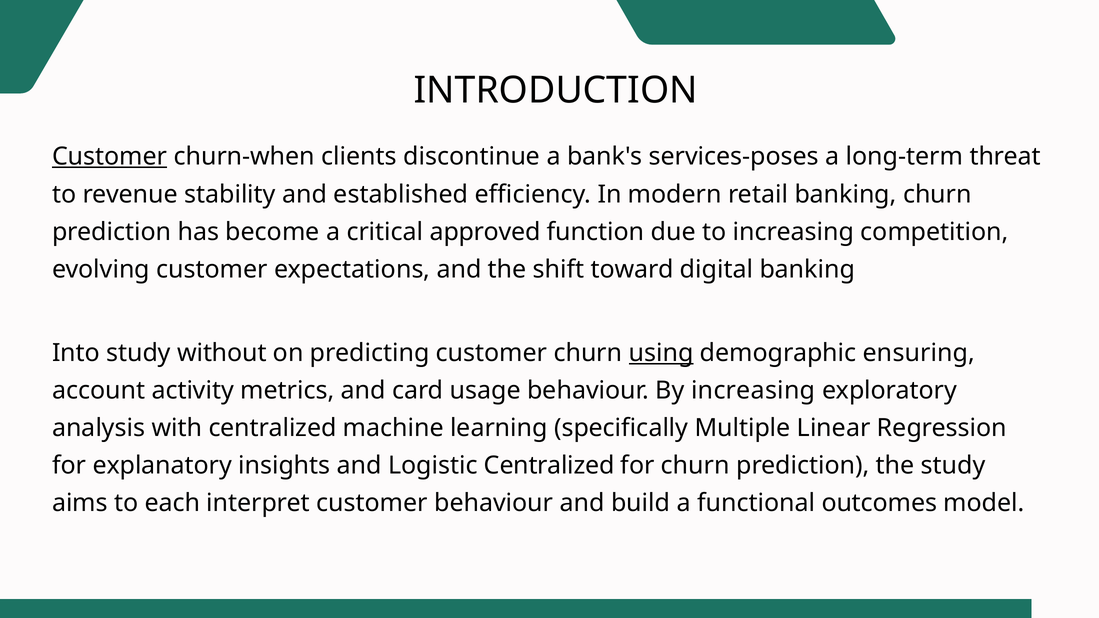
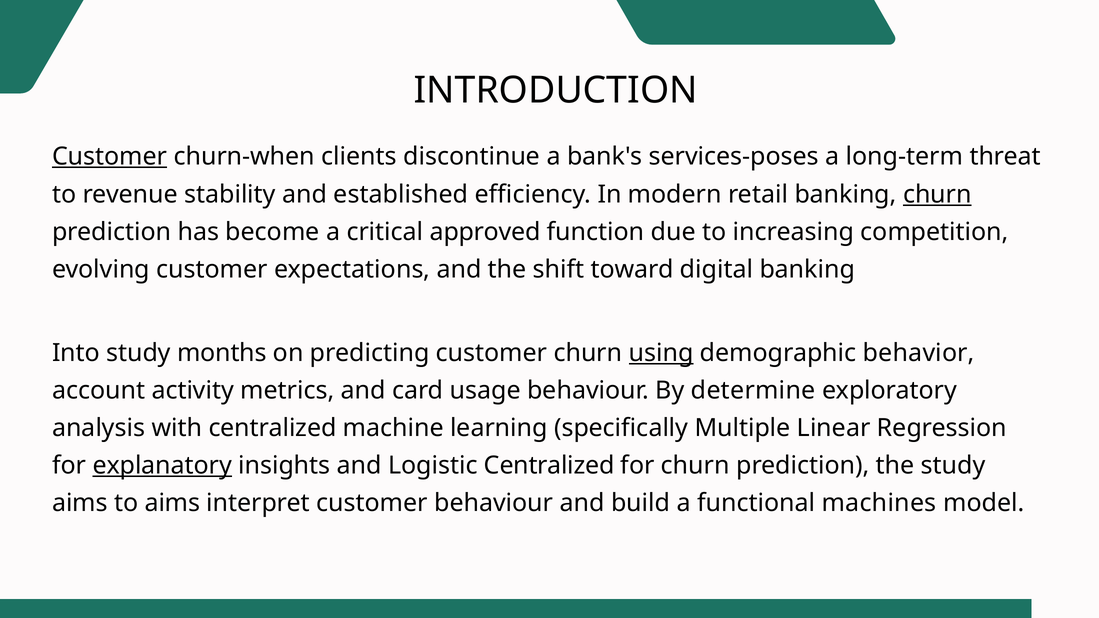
churn at (937, 194) underline: none -> present
without: without -> months
ensuring: ensuring -> behavior
By increasing: increasing -> determine
explanatory underline: none -> present
to each: each -> aims
outcomes: outcomes -> machines
